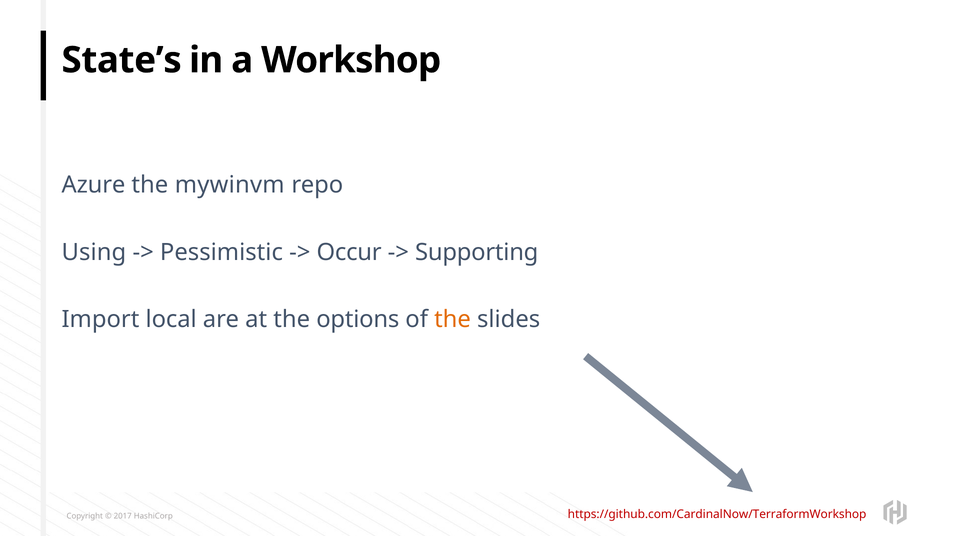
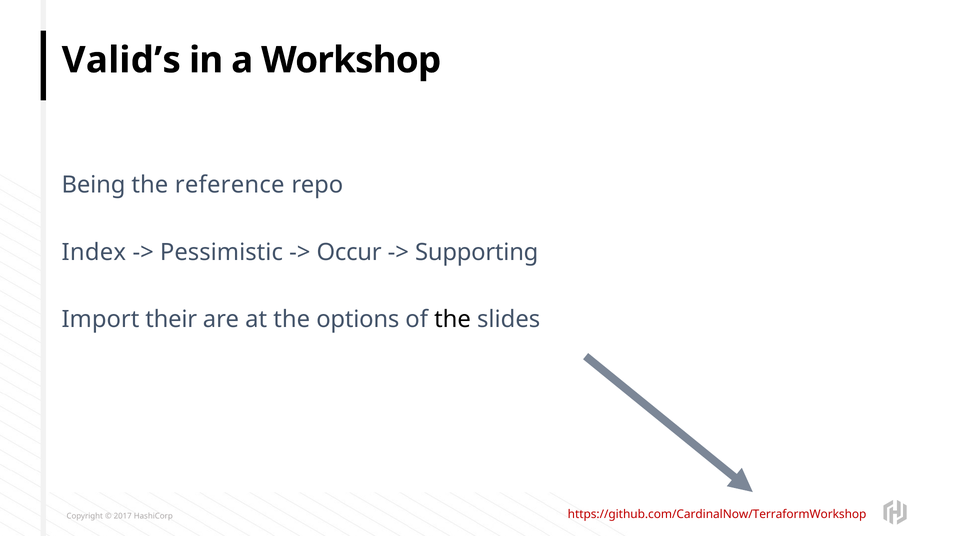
State’s: State’s -> Valid’s
Azure: Azure -> Being
mywinvm: mywinvm -> reference
Using: Using -> Index
local: local -> their
the at (453, 320) colour: orange -> black
